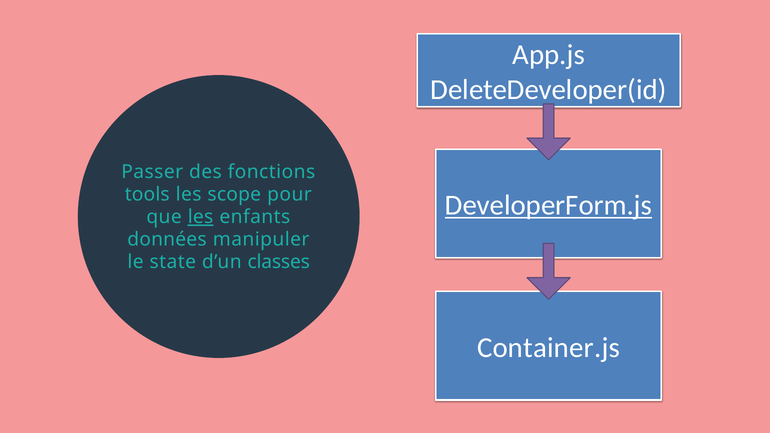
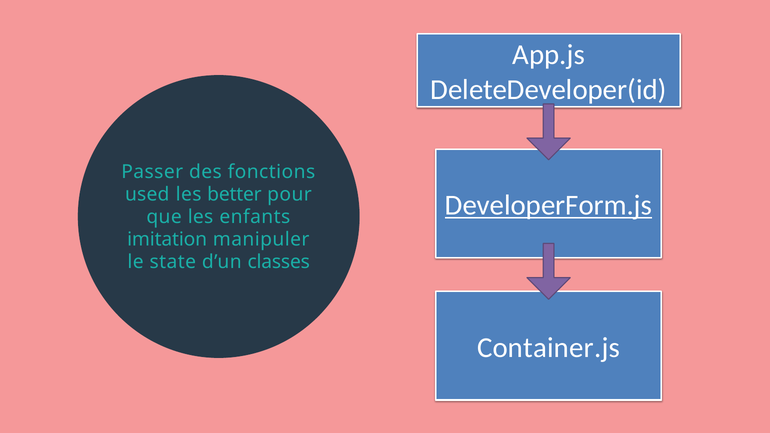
tools: tools -> used
scope: scope -> better
les at (201, 217) underline: present -> none
données: données -> imitation
